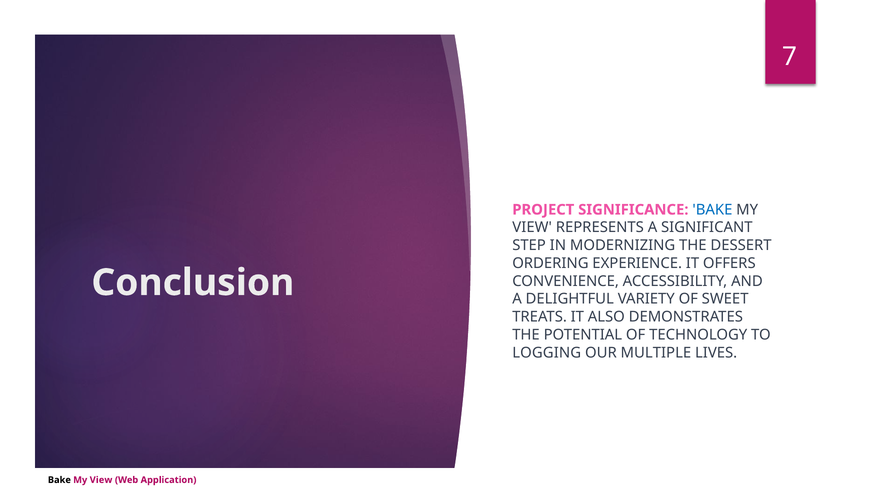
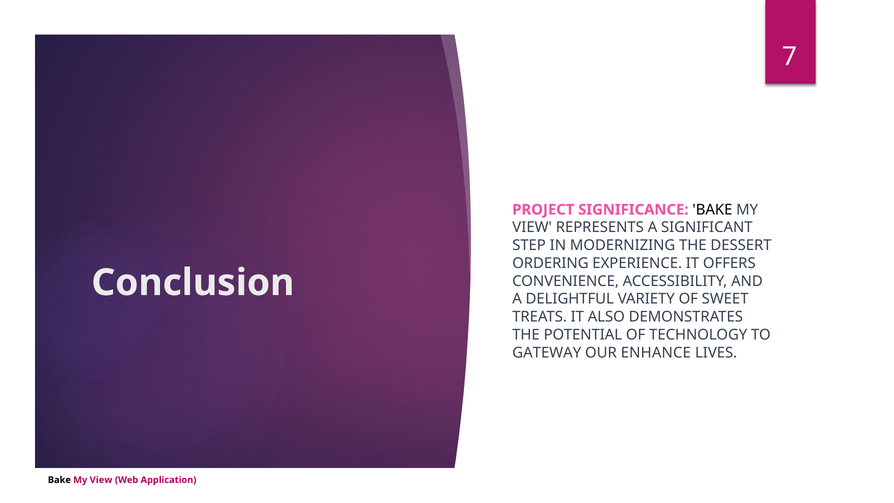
BAKE at (712, 210) colour: blue -> black
LOGGING: LOGGING -> GATEWAY
MULTIPLE: MULTIPLE -> ENHANCE
